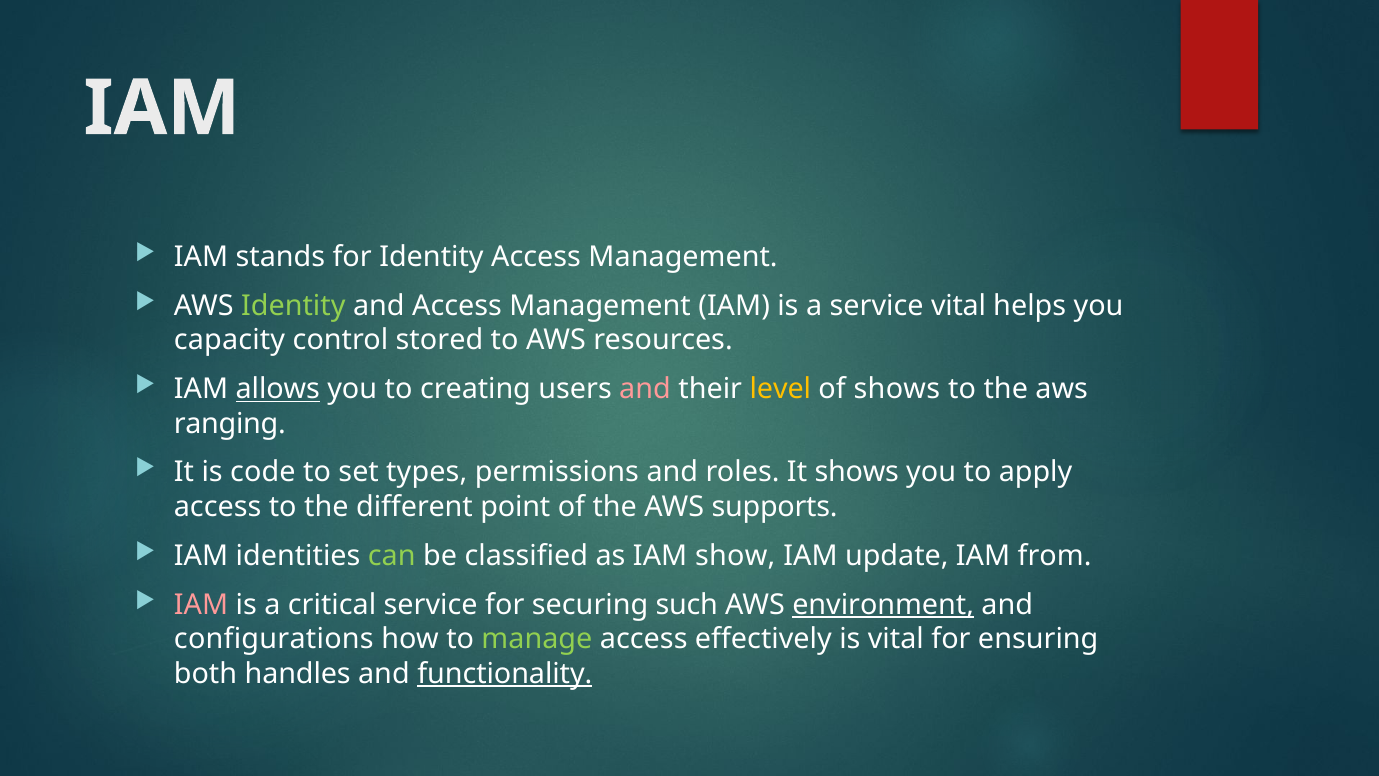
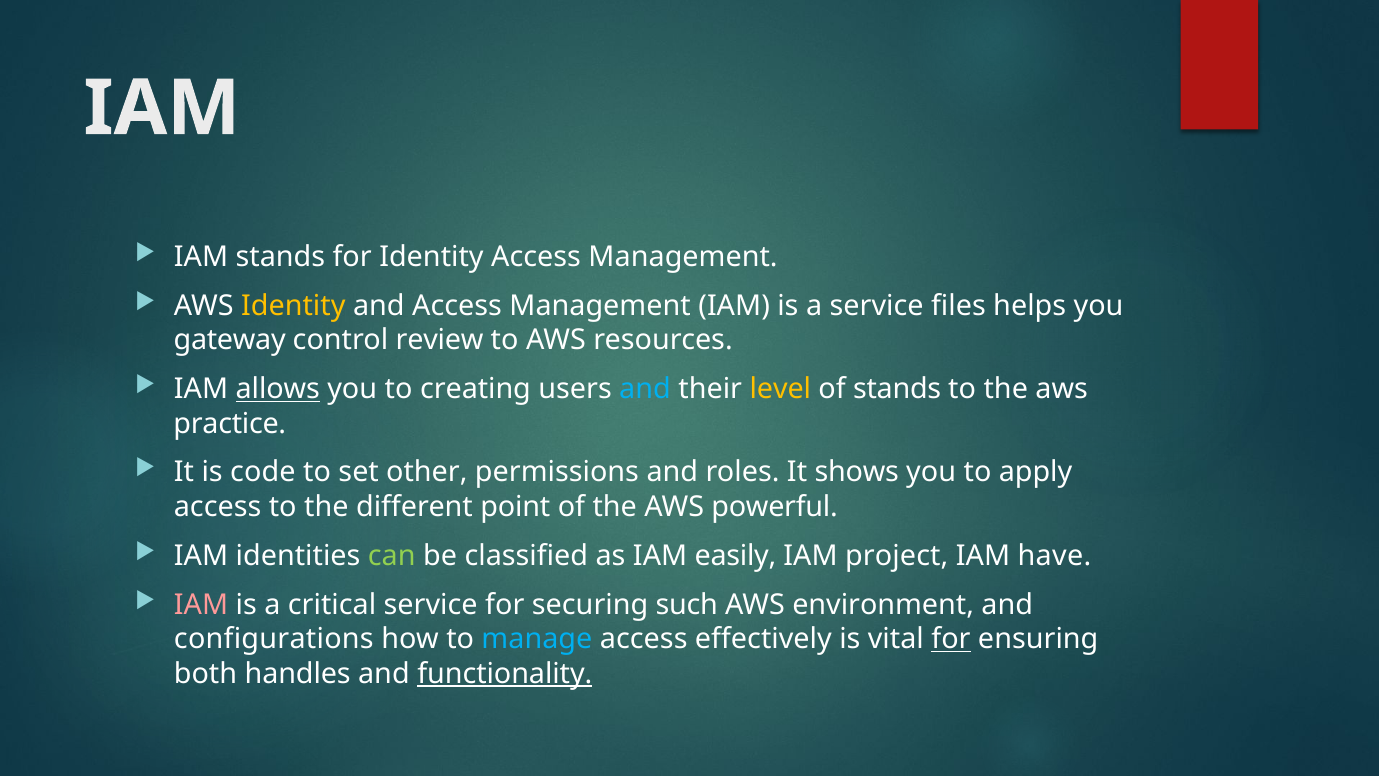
Identity at (293, 306) colour: light green -> yellow
service vital: vital -> files
capacity: capacity -> gateway
stored: stored -> review
and at (645, 389) colour: pink -> light blue
of shows: shows -> stands
ranging: ranging -> practice
types: types -> other
supports: supports -> powerful
show: show -> easily
update: update -> project
from: from -> have
environment underline: present -> none
manage colour: light green -> light blue
for at (951, 639) underline: none -> present
